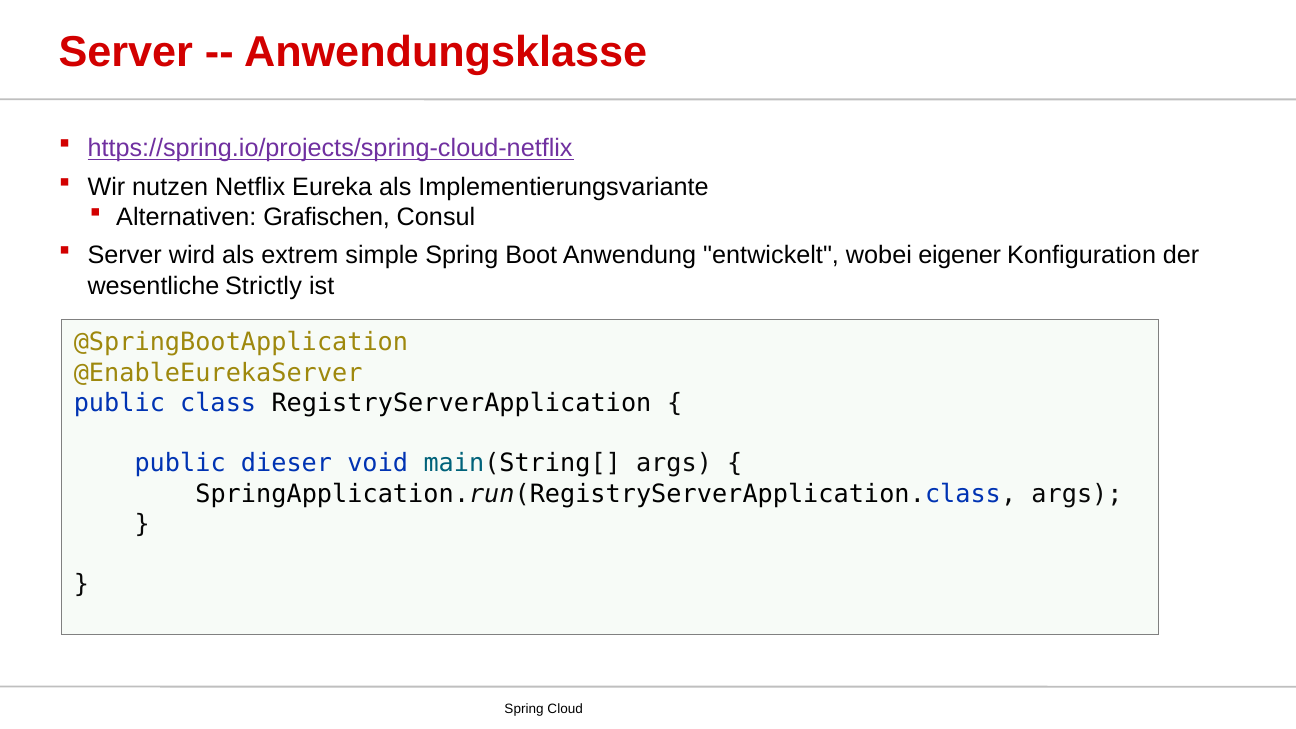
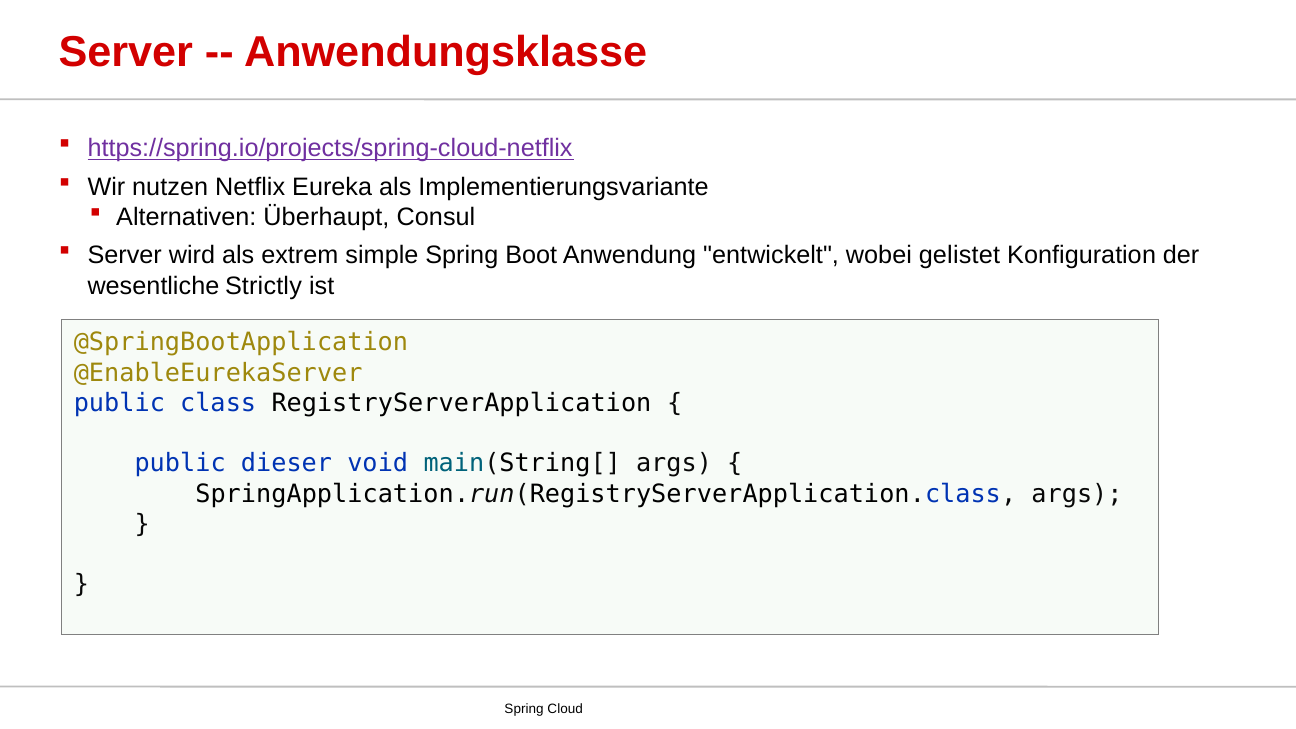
Grafischen: Grafischen -> Überhaupt
eigener: eigener -> gelistet
